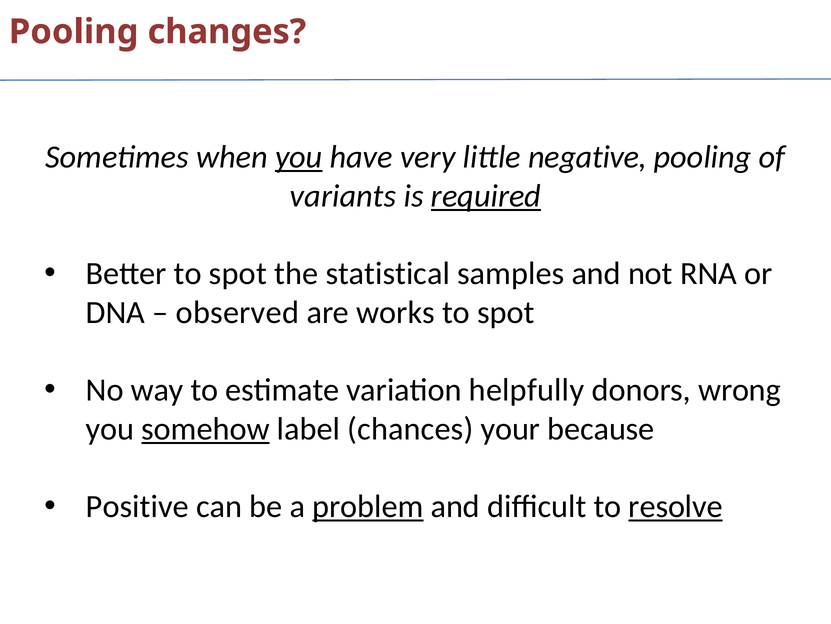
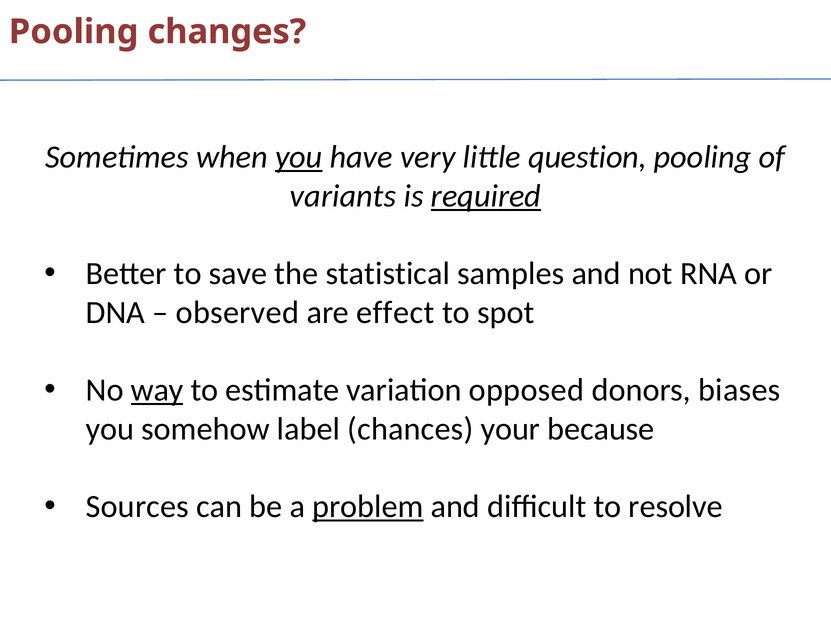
negative: negative -> question
Better to spot: spot -> save
works: works -> effect
way underline: none -> present
helpfully: helpfully -> opposed
wrong: wrong -> biases
somehow underline: present -> none
Positive: Positive -> Sources
resolve underline: present -> none
